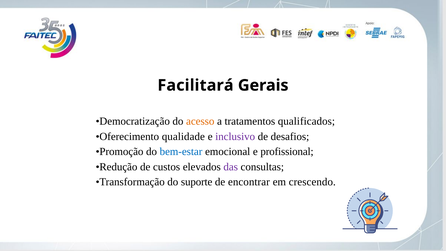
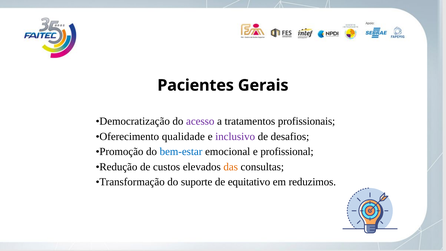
Facilitará: Facilitará -> Pacientes
acesso colour: orange -> purple
qualificados: qualificados -> profissionais
das colour: purple -> orange
encontrar: encontrar -> equitativo
crescendo: crescendo -> reduzimos
